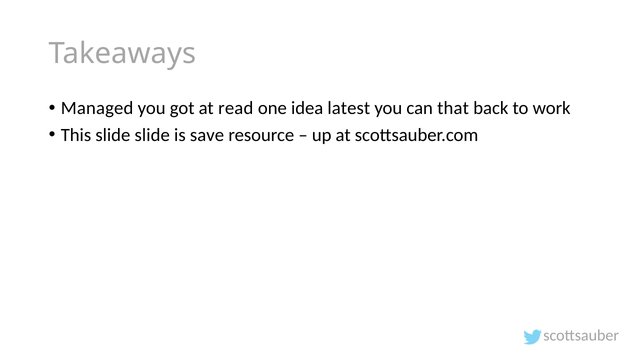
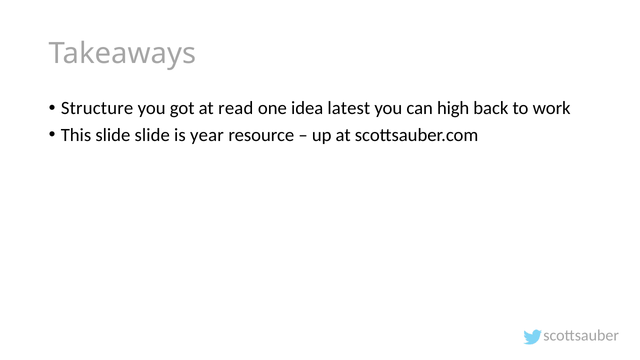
Managed: Managed -> Structure
that: that -> high
save: save -> year
